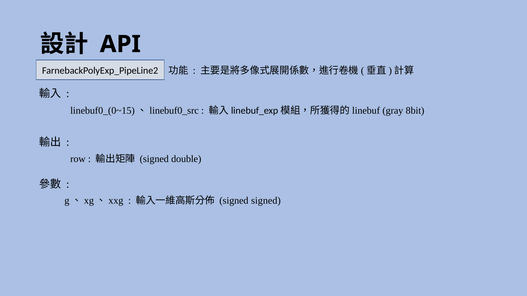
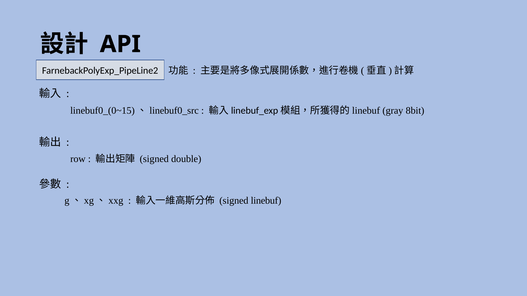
signed signed: signed -> linebuf
